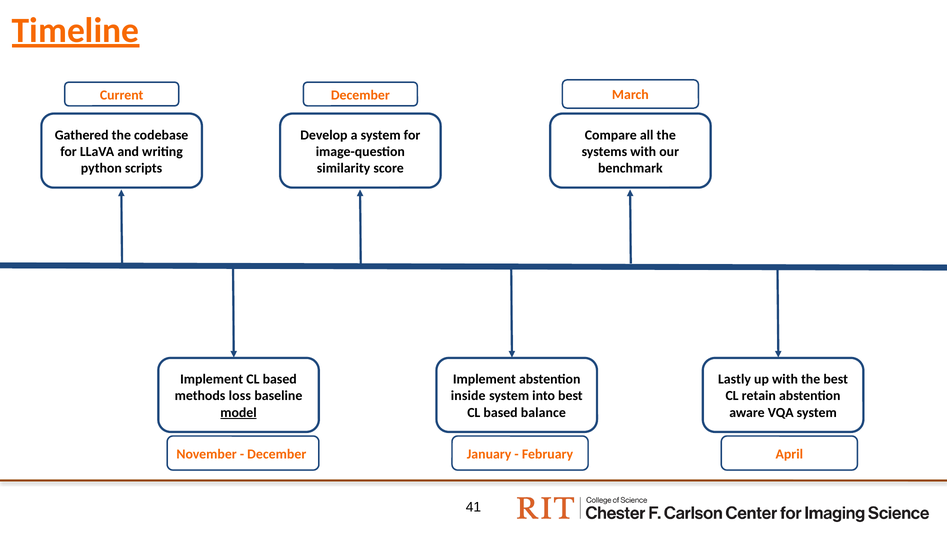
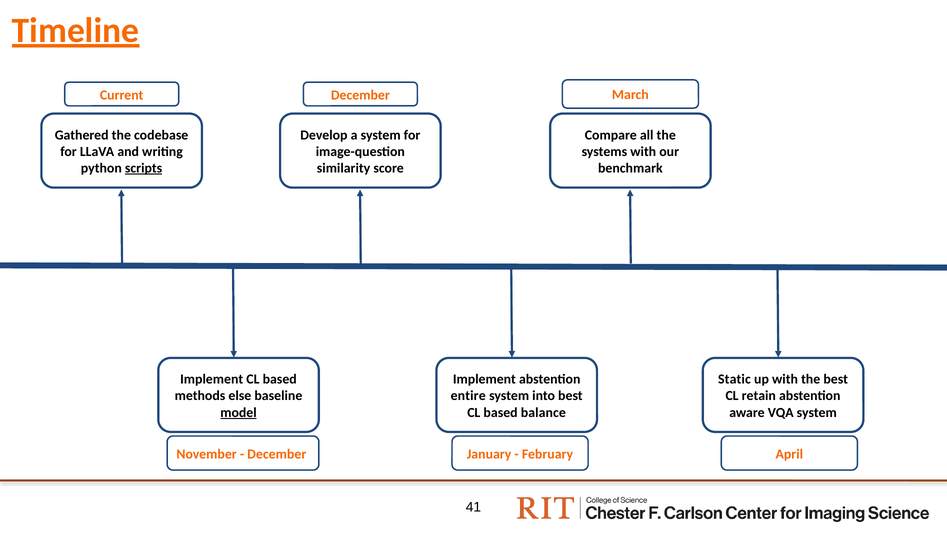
scripts underline: none -> present
Lastly: Lastly -> Static
loss: loss -> else
inside: inside -> entire
